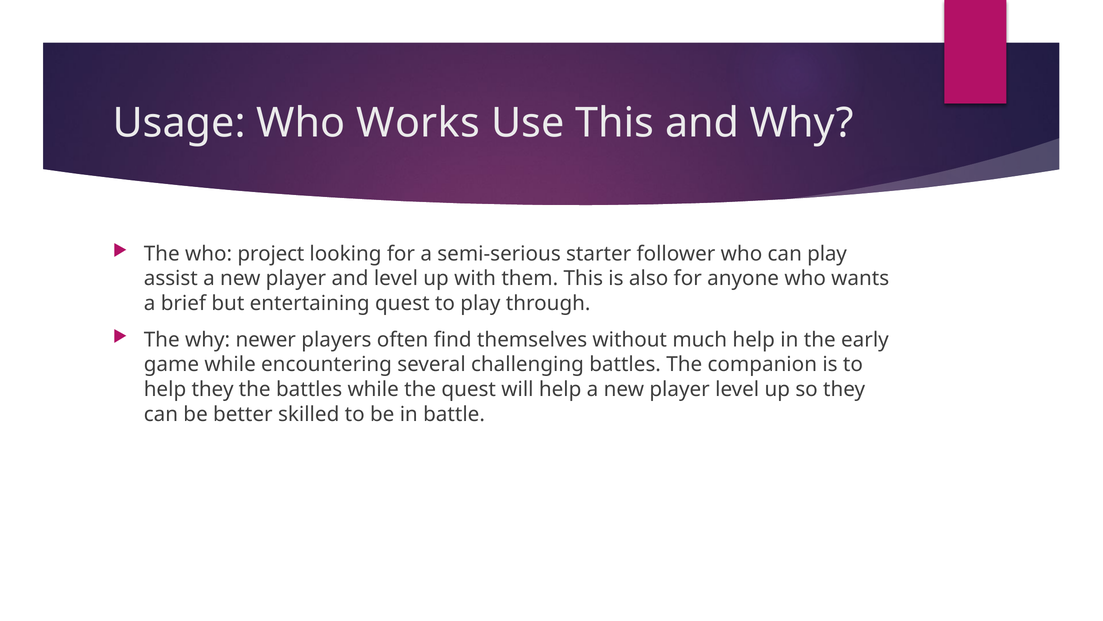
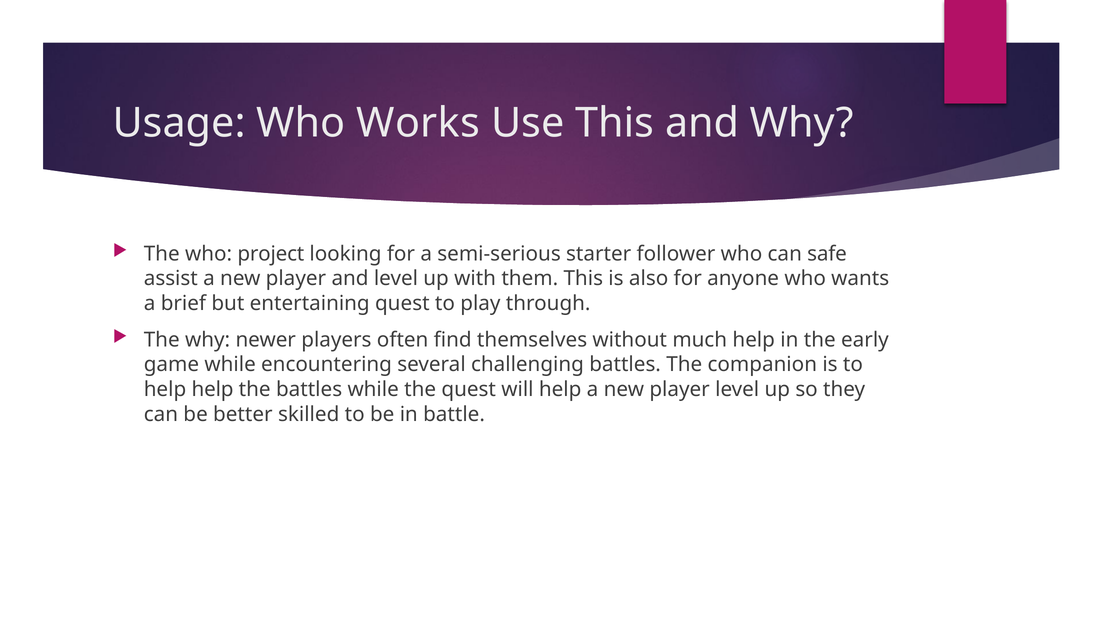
can play: play -> safe
help they: they -> help
